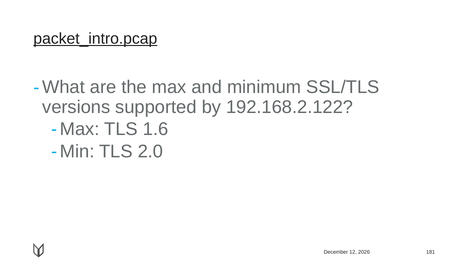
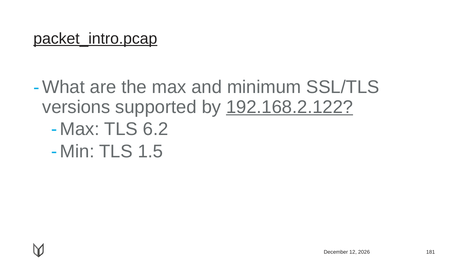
192.168.2.122 underline: none -> present
1.6: 1.6 -> 6.2
2.0: 2.0 -> 1.5
